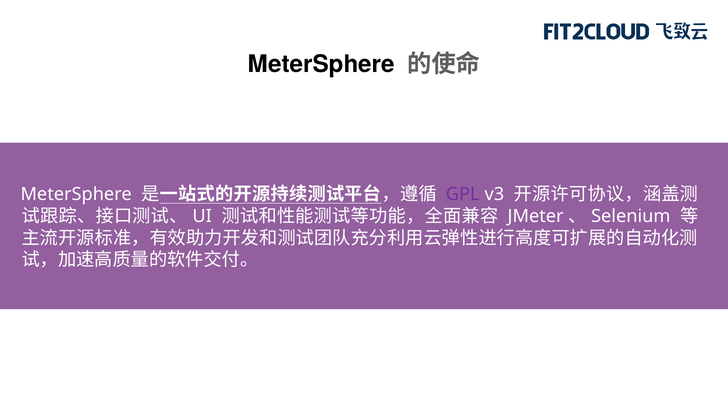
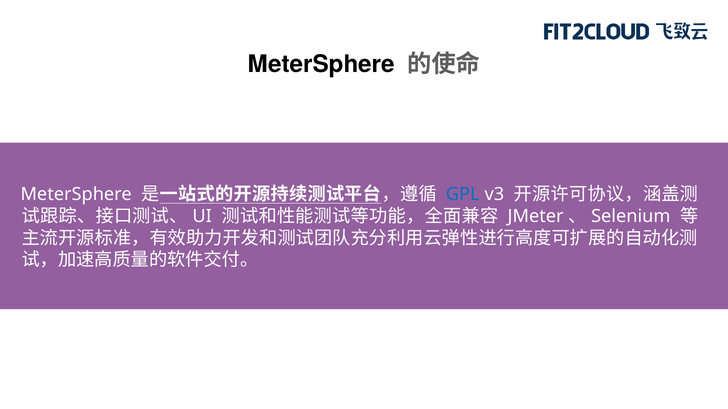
GPL colour: purple -> blue
